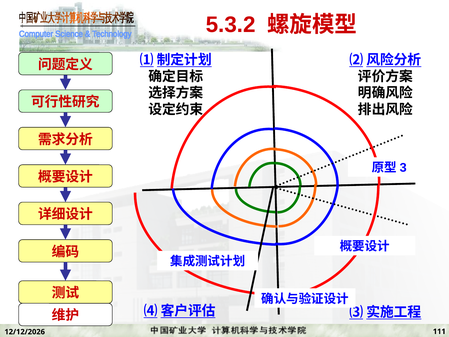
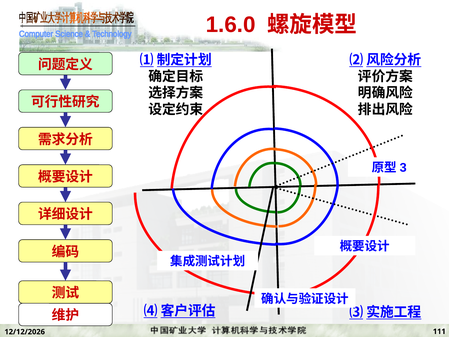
5.3.2: 5.3.2 -> 1.6.0
